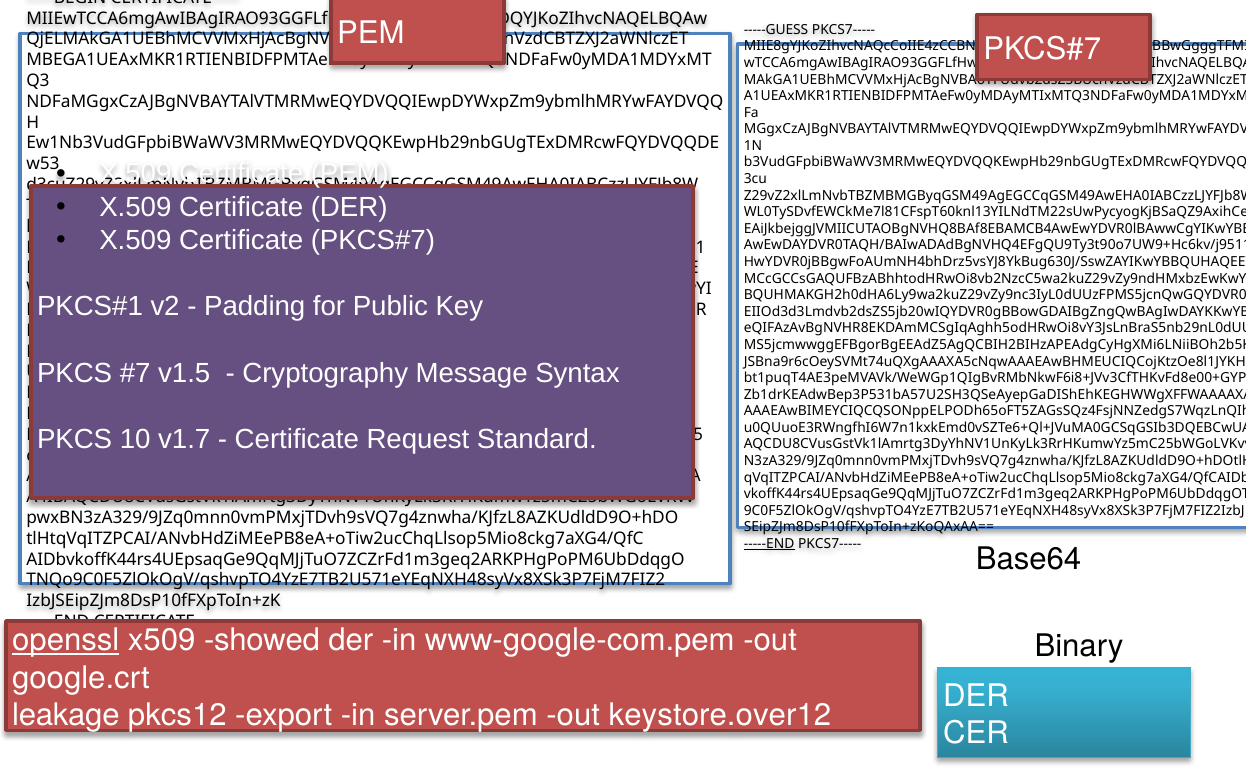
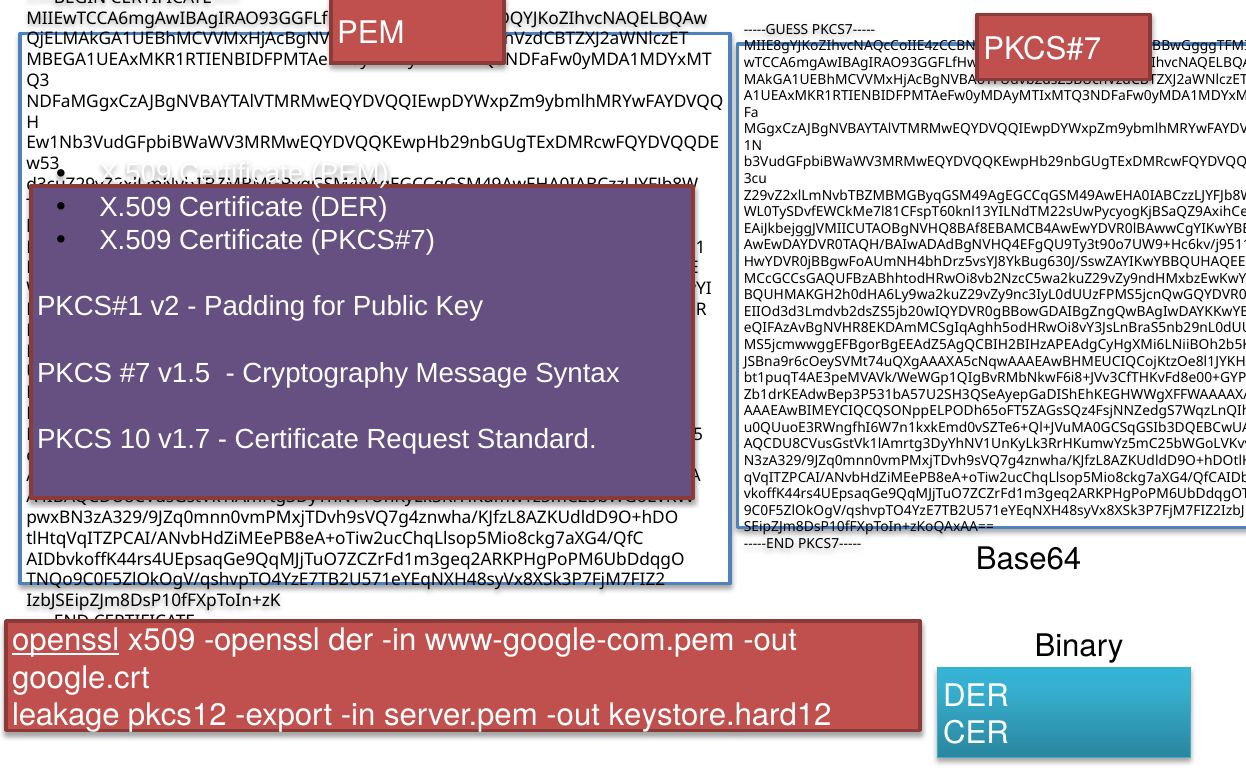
-----END at (769, 544) underline: present -> none
x509 showed: showed -> openssl
keystore.over12: keystore.over12 -> keystore.hard12
